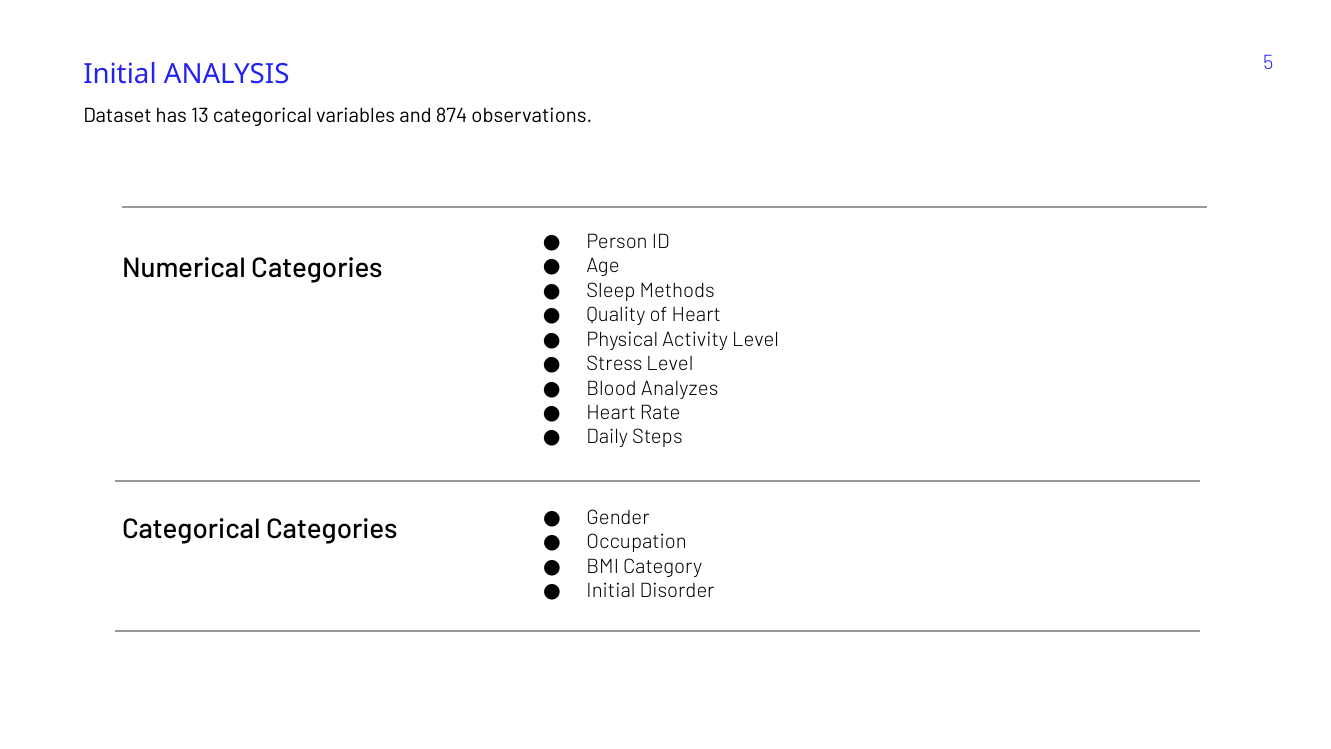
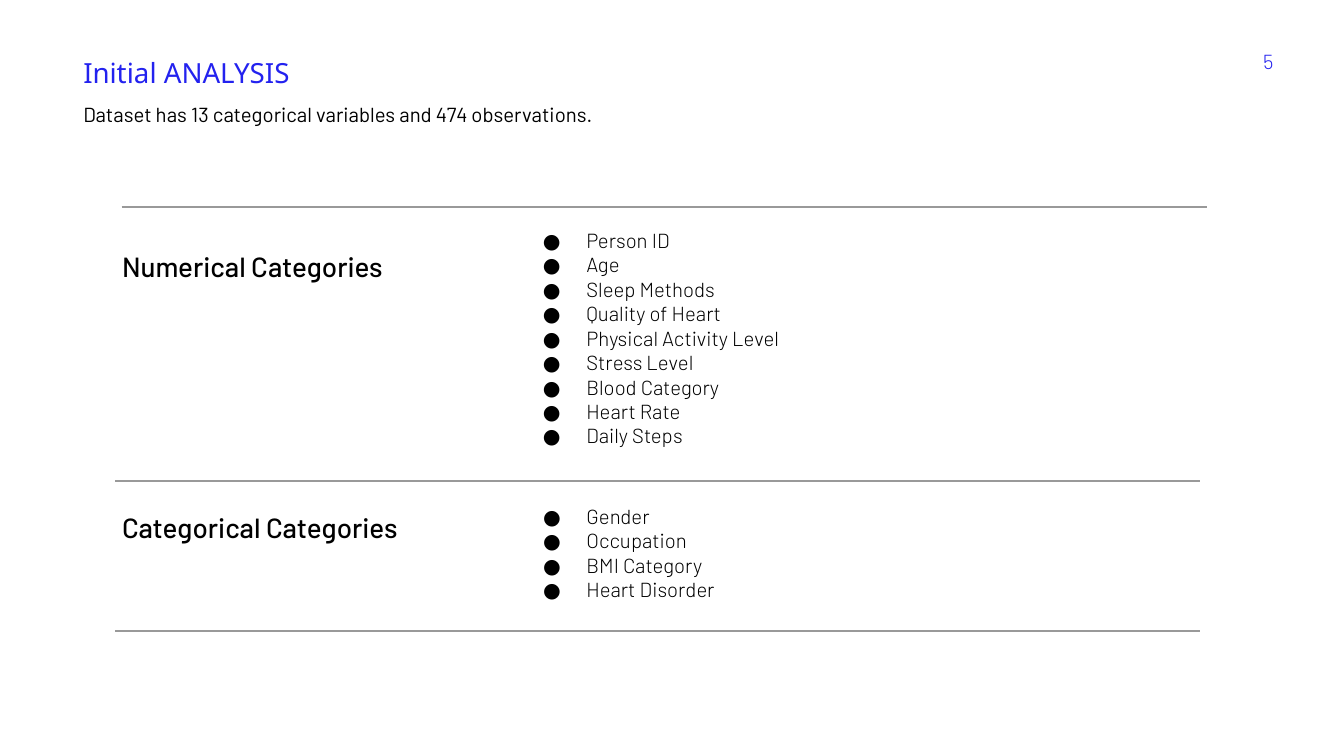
874: 874 -> 474
Blood Analyzes: Analyzes -> Category
Initial at (611, 591): Initial -> Heart
